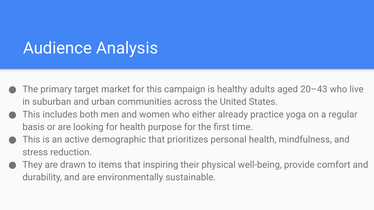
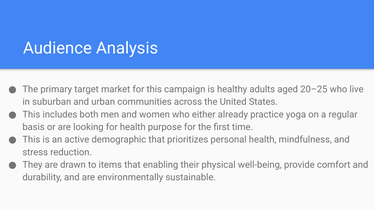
20–43: 20–43 -> 20–25
inspiring: inspiring -> enabling
